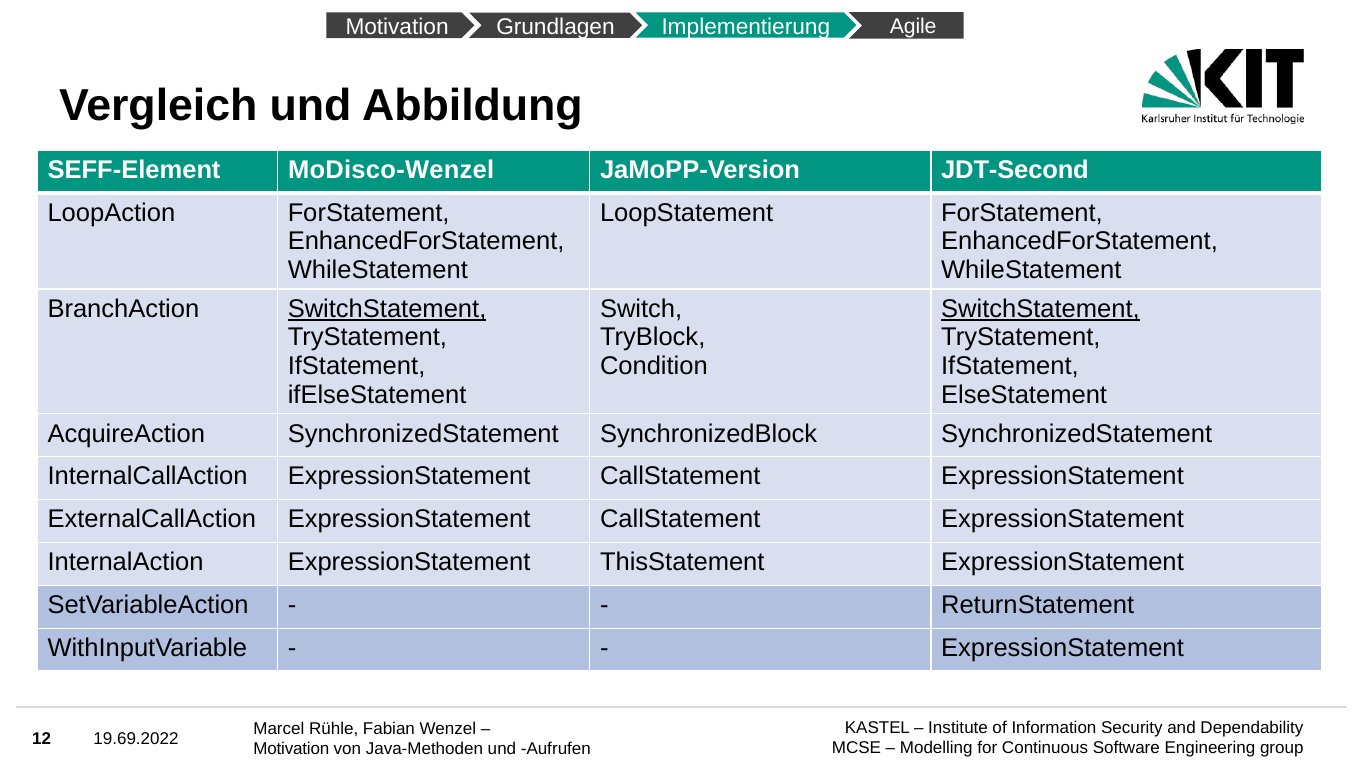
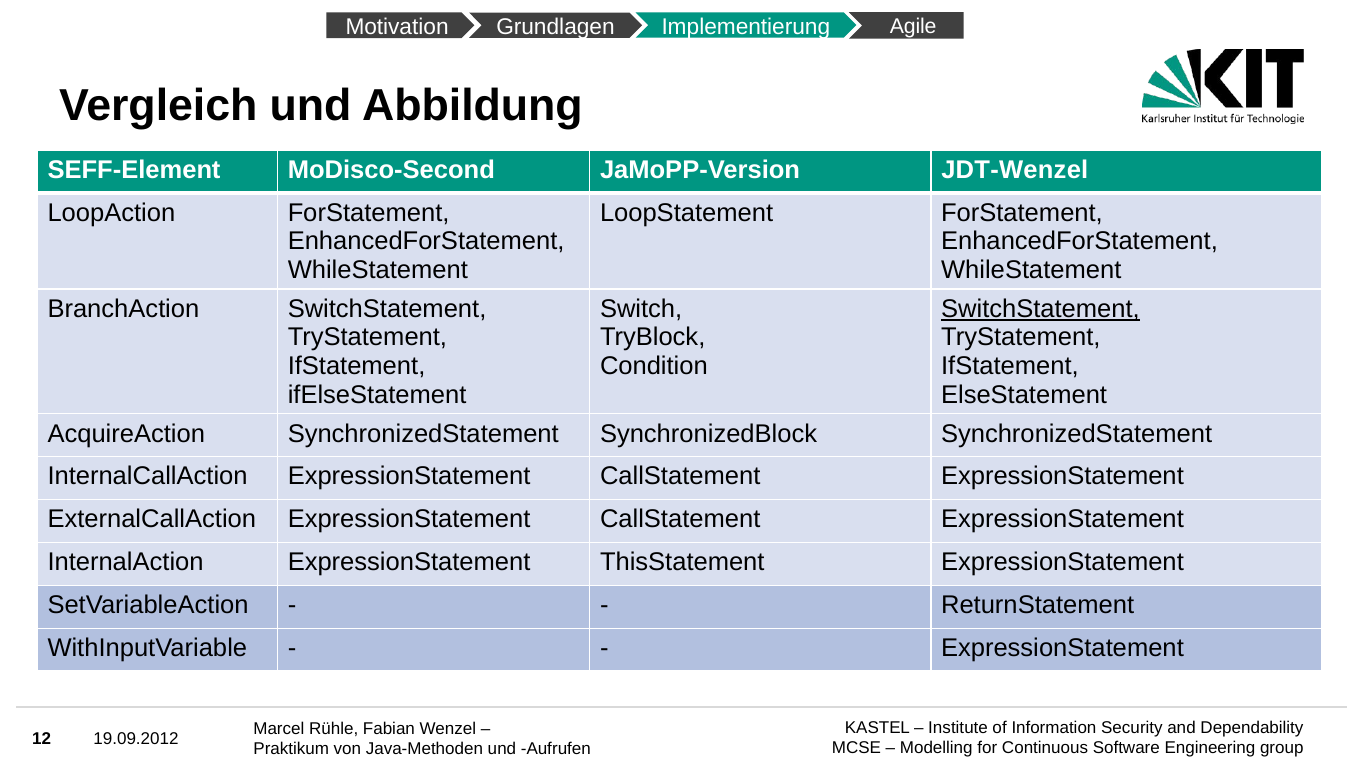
MoDisco-Wenzel: MoDisco-Wenzel -> MoDisco-Second
JDT-Second: JDT-Second -> JDT-Wenzel
SwitchStatement at (387, 309) underline: present -> none
19.69.2022: 19.69.2022 -> 19.09.2012
Motivation at (291, 749): Motivation -> Praktikum
